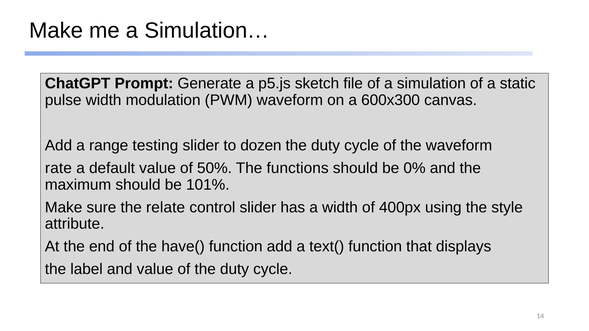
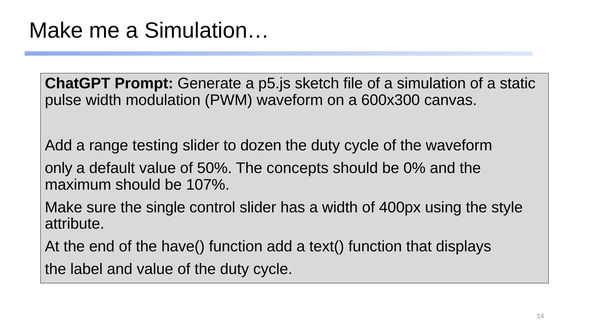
rate: rate -> only
functions: functions -> concepts
101%: 101% -> 107%
relate: relate -> single
